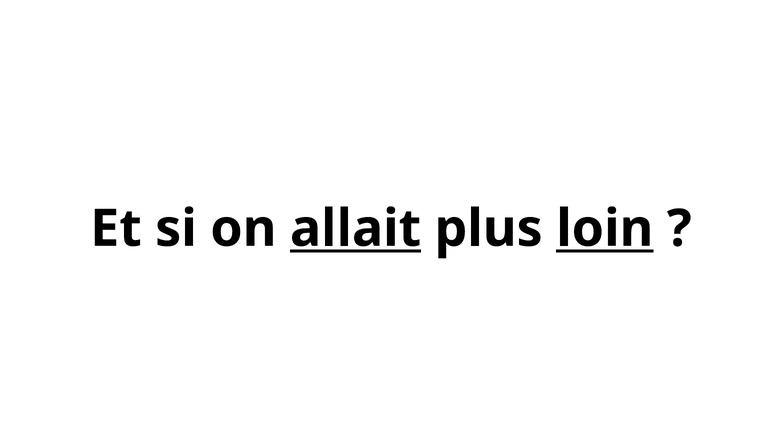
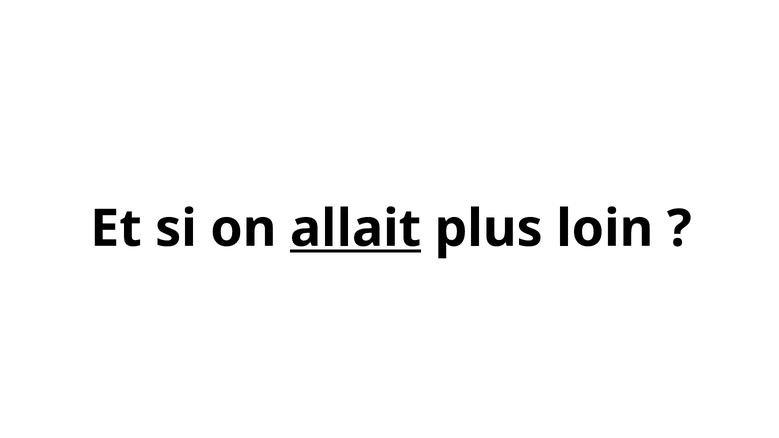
loin underline: present -> none
